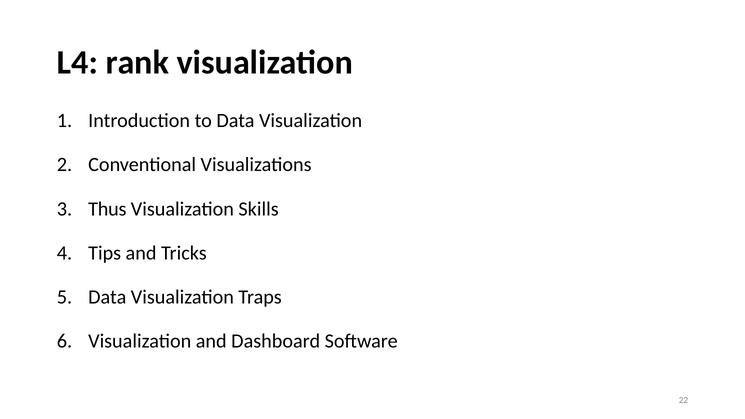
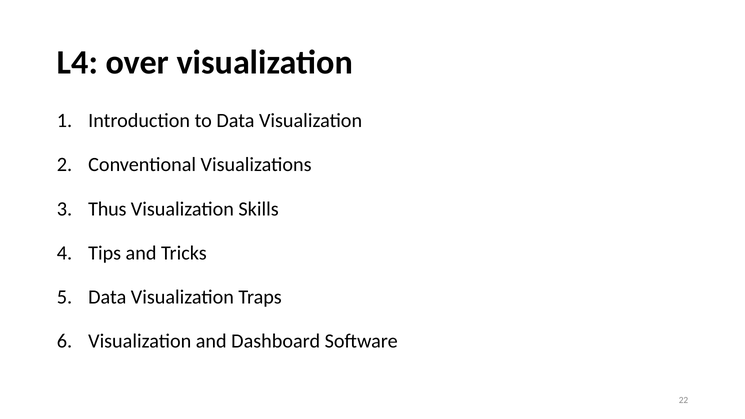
rank: rank -> over
